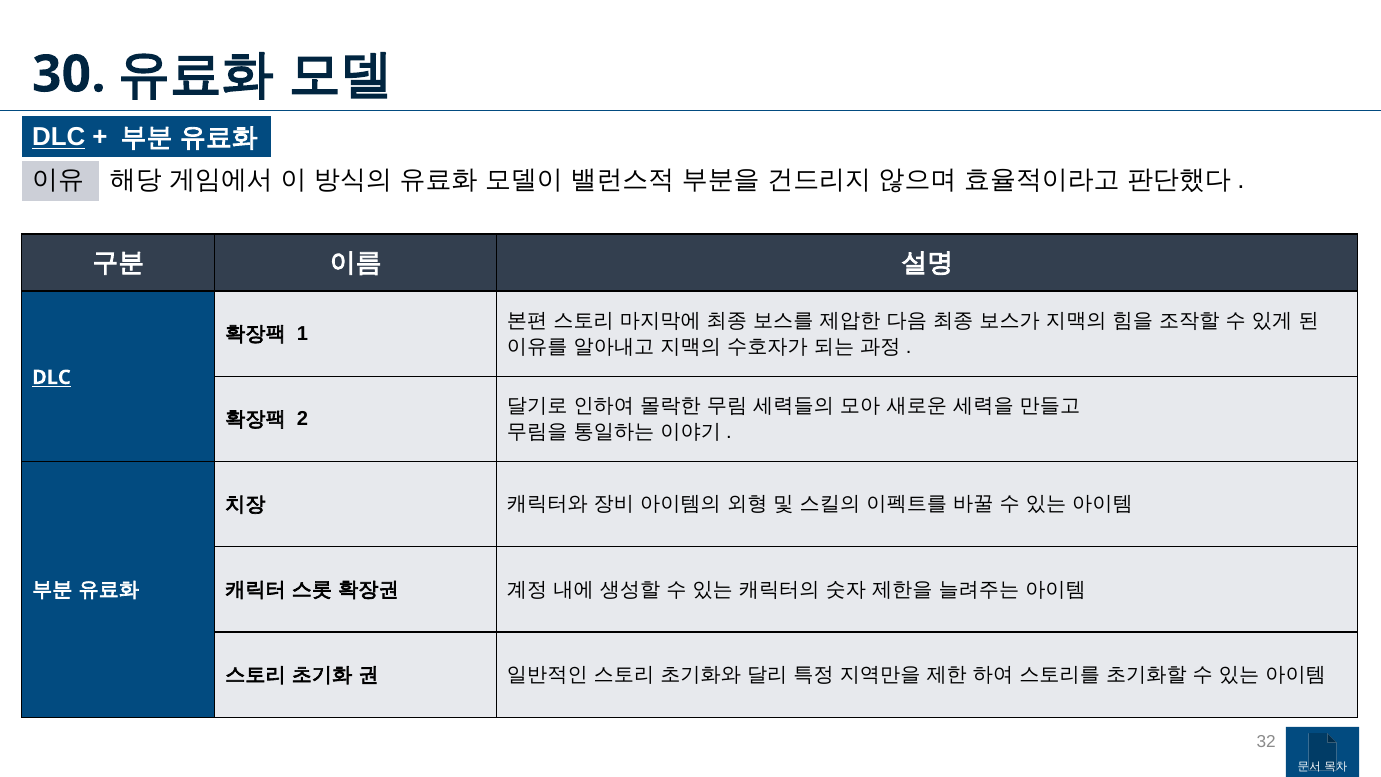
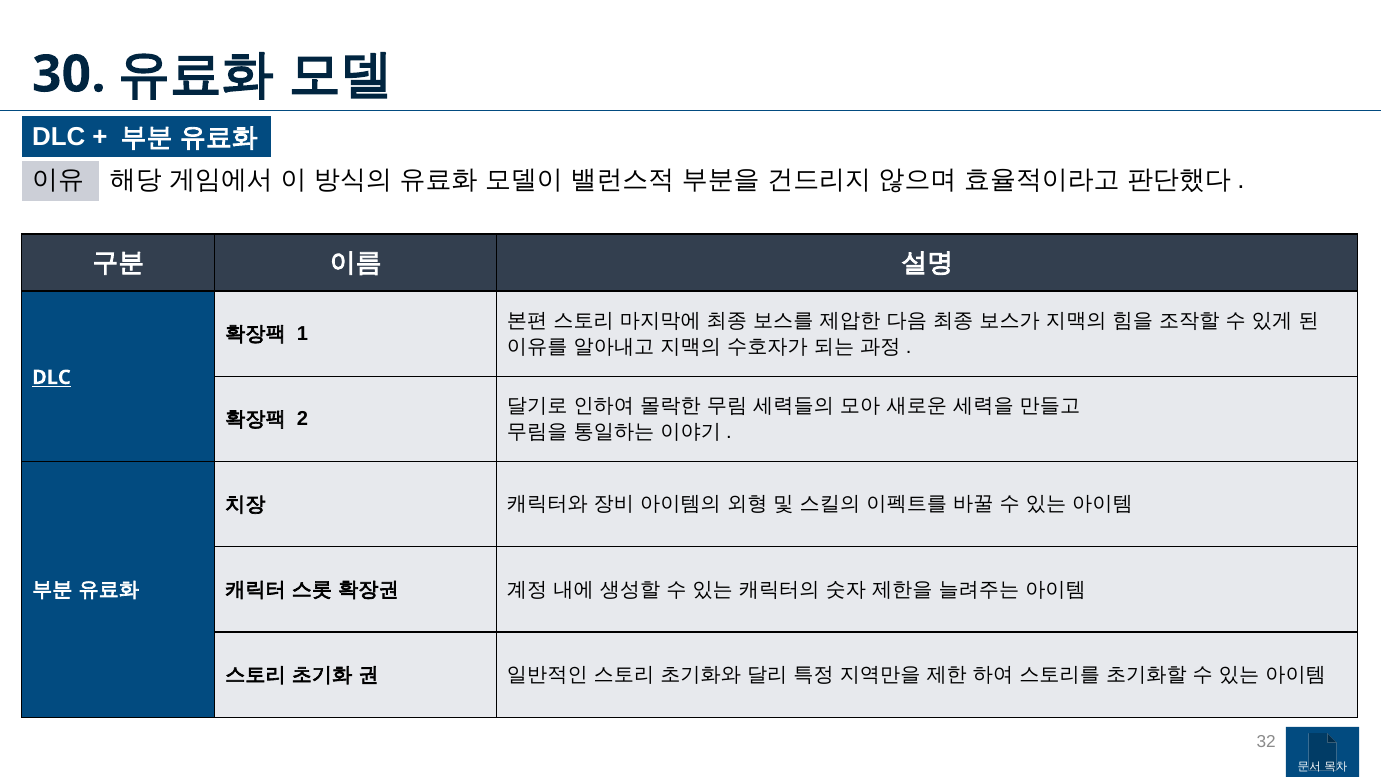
DLC at (59, 137) underline: present -> none
